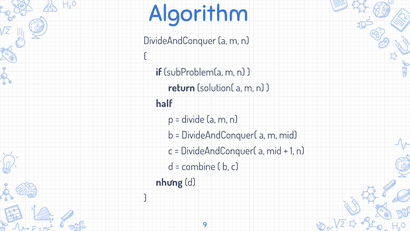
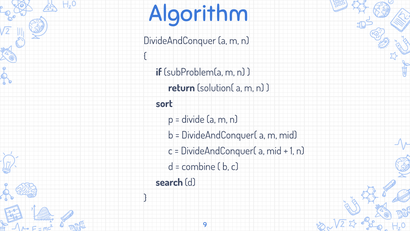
half: half -> sort
nhưng: nhưng -> search
